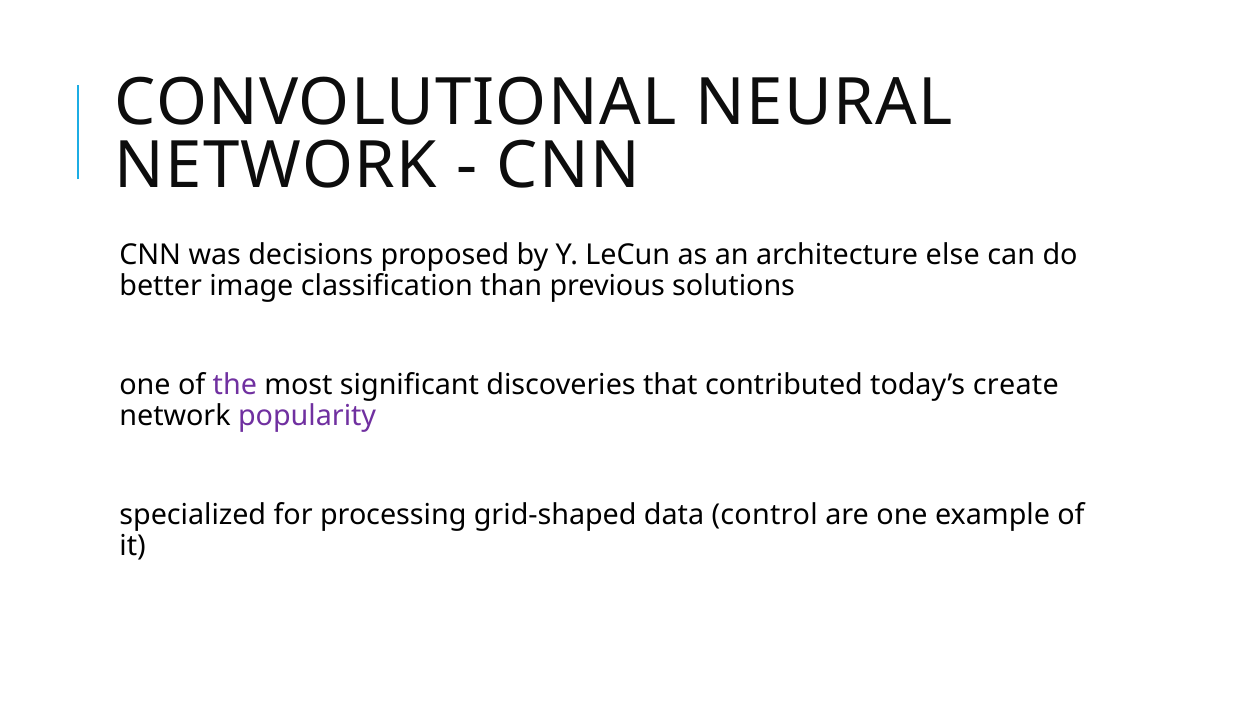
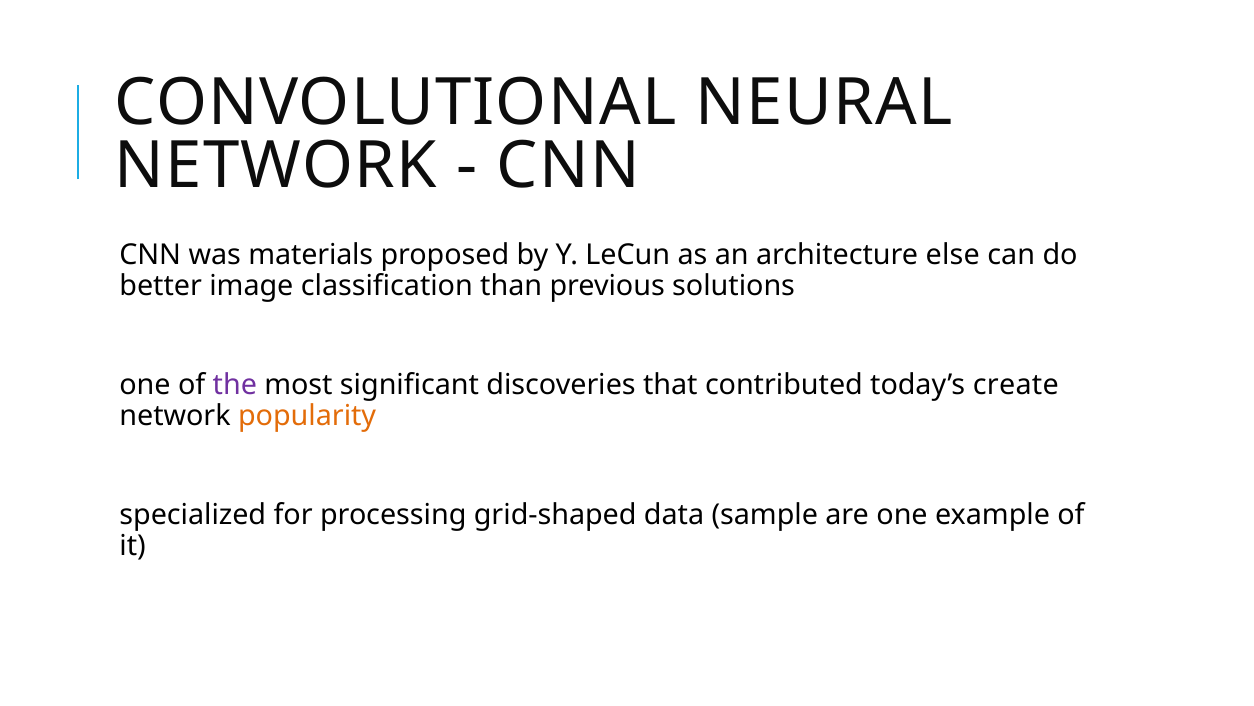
decisions: decisions -> materials
popularity colour: purple -> orange
control: control -> sample
